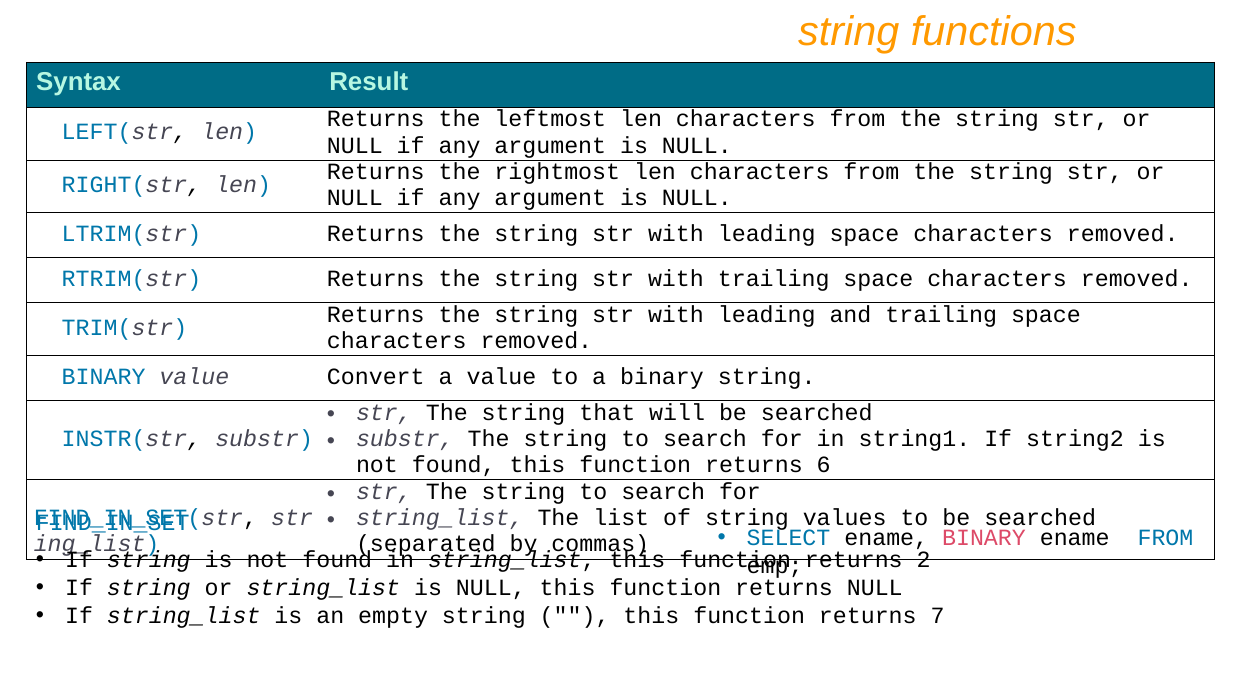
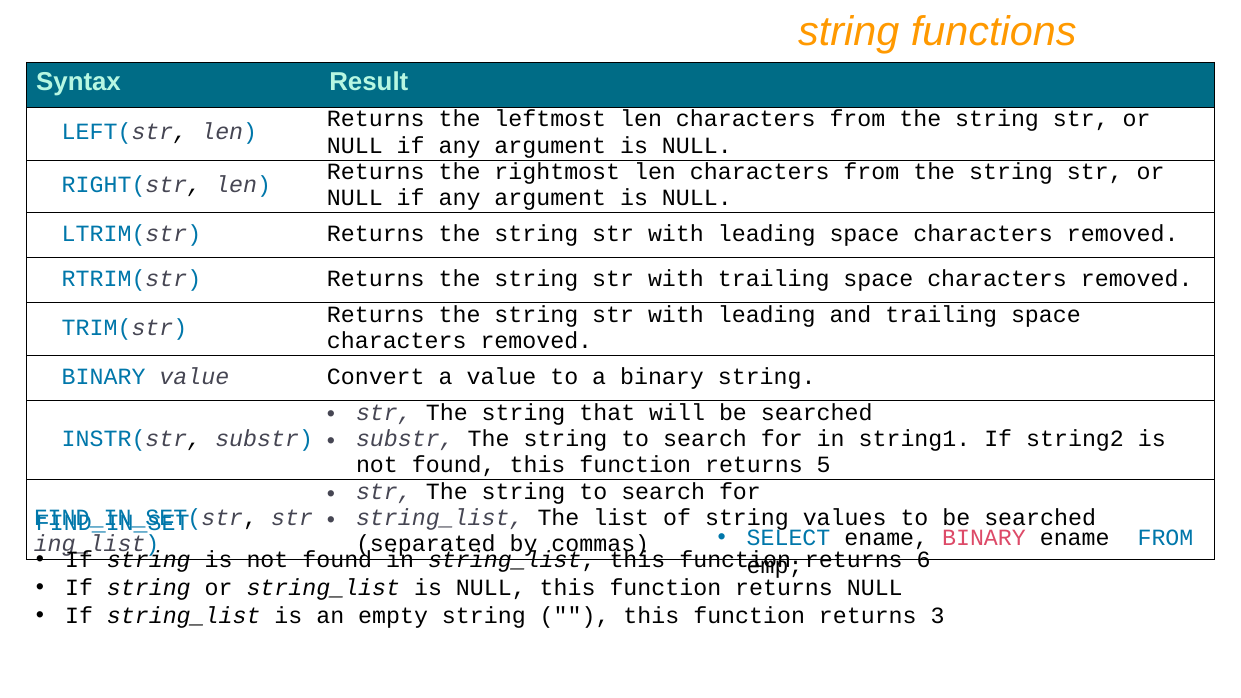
6: 6 -> 5
2: 2 -> 6
7: 7 -> 3
